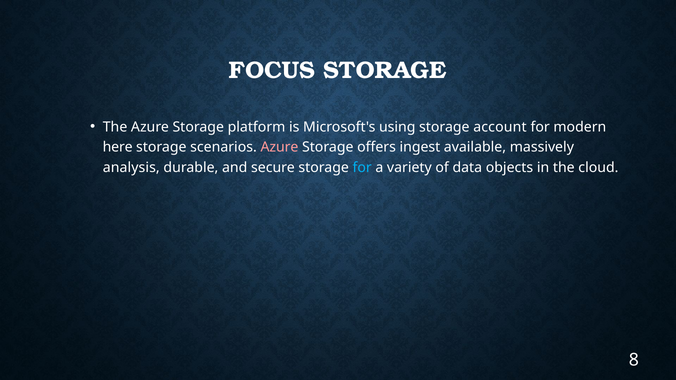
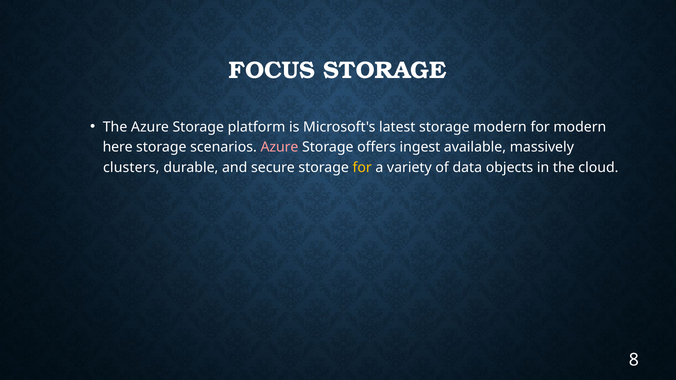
using: using -> latest
storage account: account -> modern
analysis: analysis -> clusters
for at (362, 168) colour: light blue -> yellow
